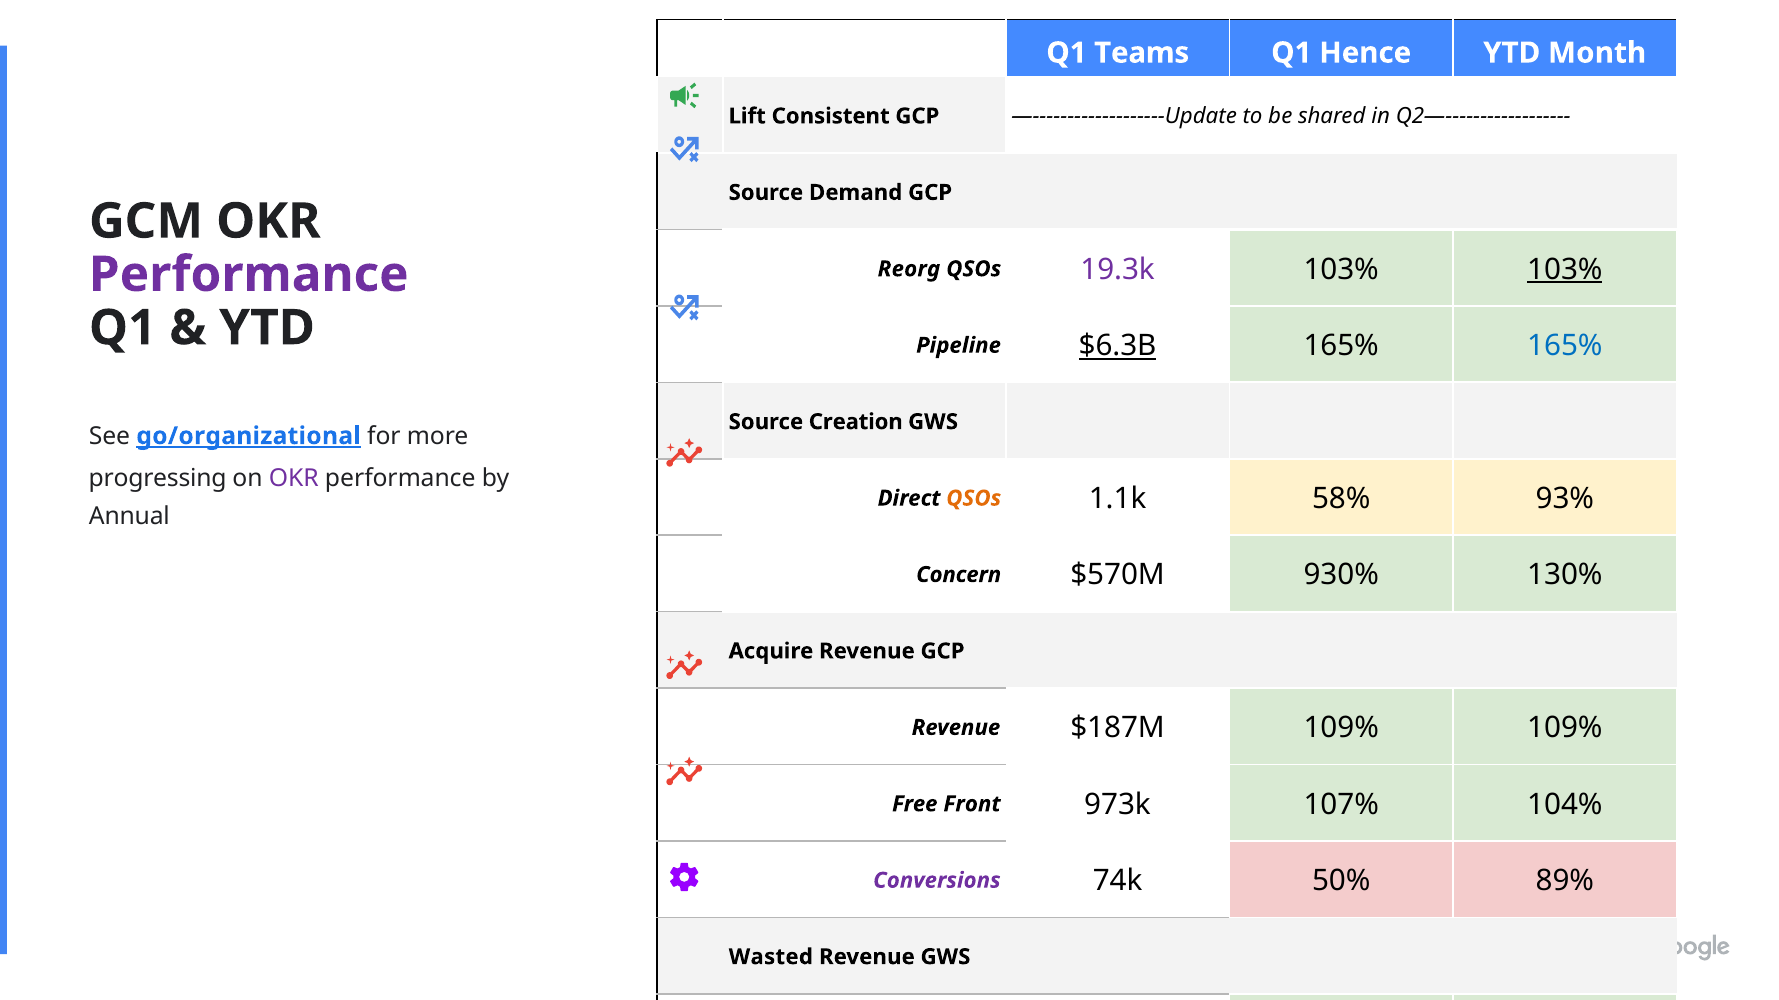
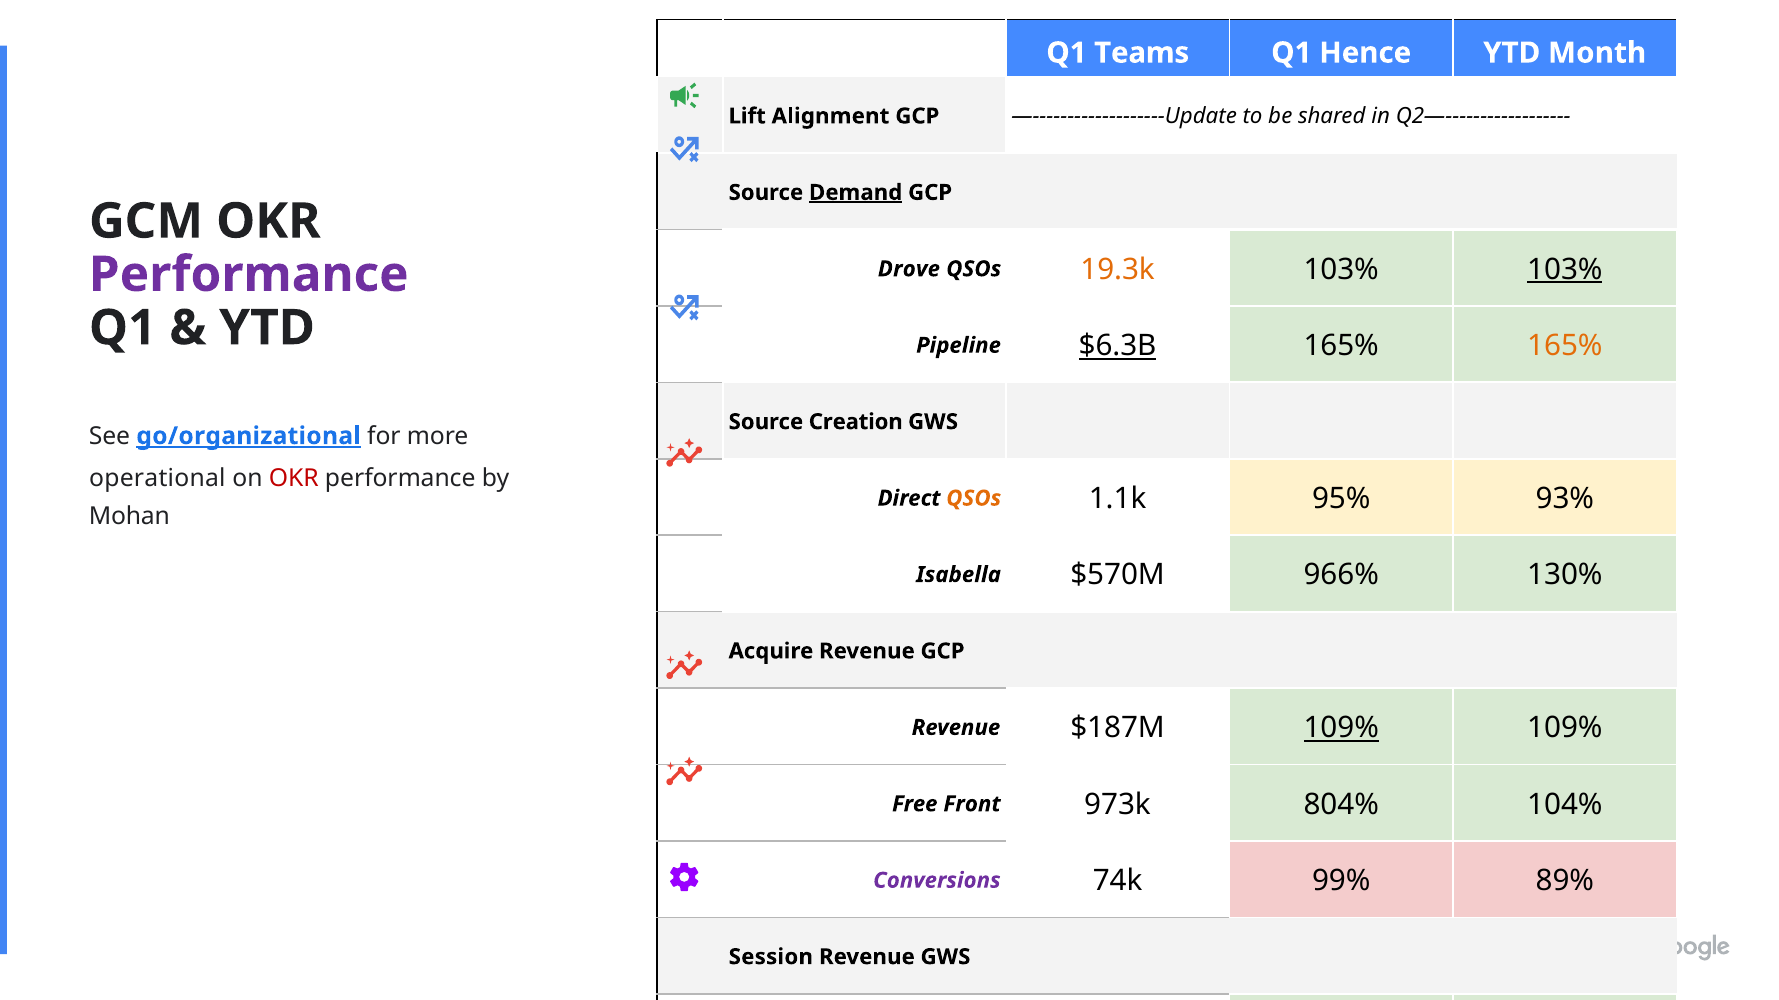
Consistent: Consistent -> Alignment
Demand underline: none -> present
Reorg: Reorg -> Drove
19.3k colour: purple -> orange
165% at (1565, 346) colour: blue -> orange
progressing: progressing -> operational
OKR at (294, 479) colour: purple -> red
58%: 58% -> 95%
Annual: Annual -> Mohan
Concern: Concern -> Isabella
930%: 930% -> 966%
109% at (1341, 729) underline: none -> present
107%: 107% -> 804%
50%: 50% -> 99%
Wasted: Wasted -> Session
